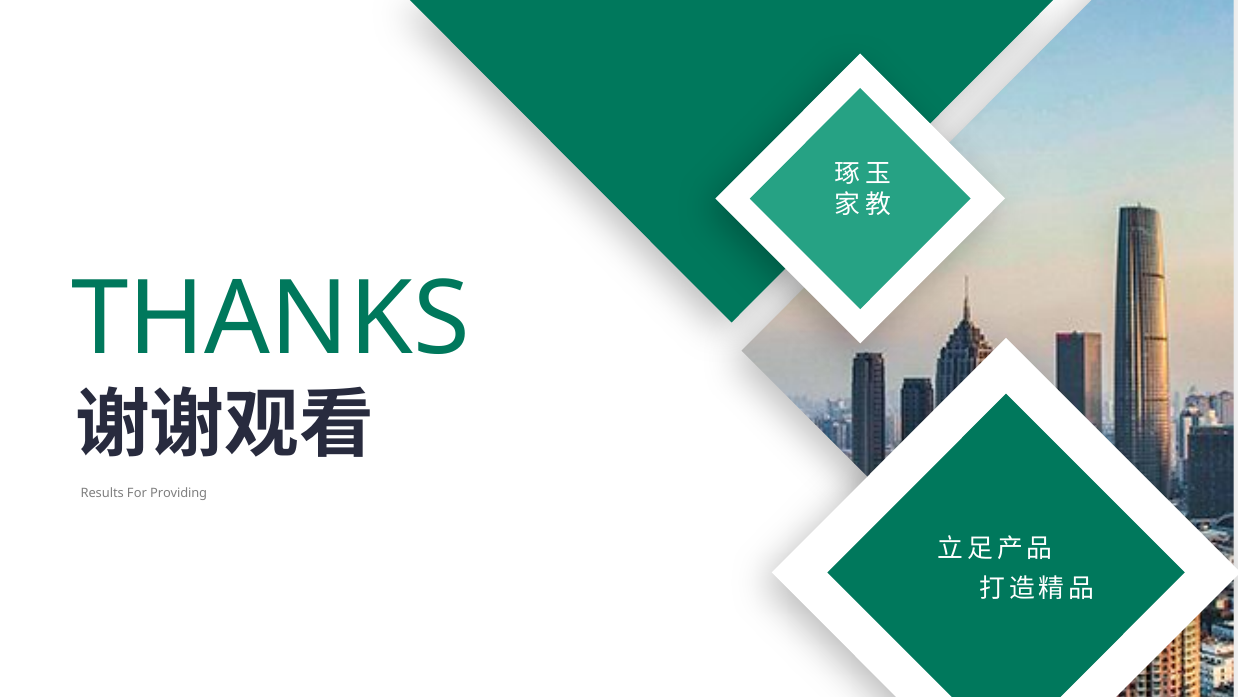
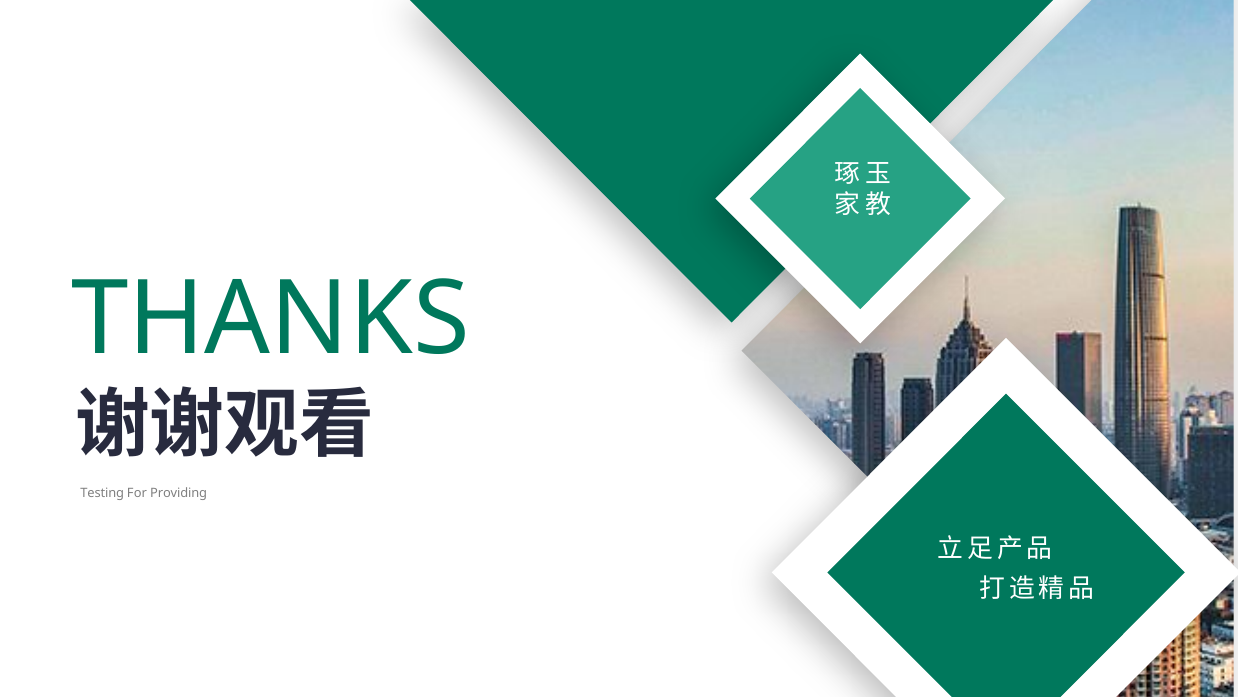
Results: Results -> Testing
